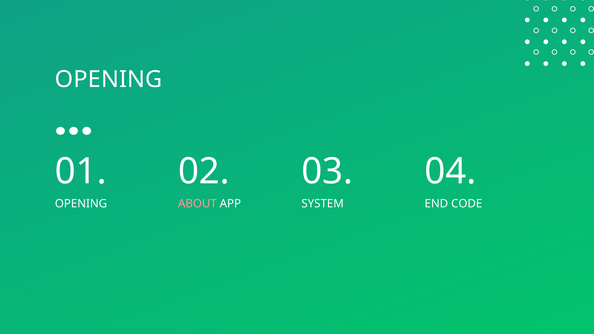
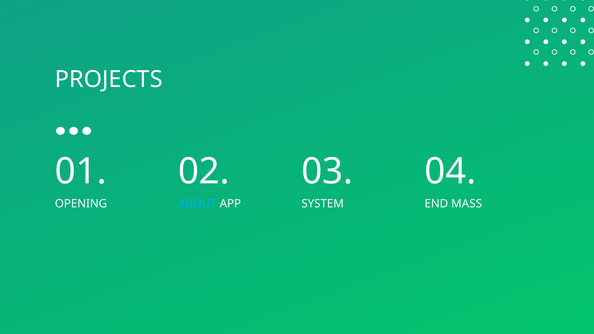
OPENING at (109, 79): OPENING -> PROJECTS
ABOUT colour: pink -> light blue
CODE: CODE -> MASS
